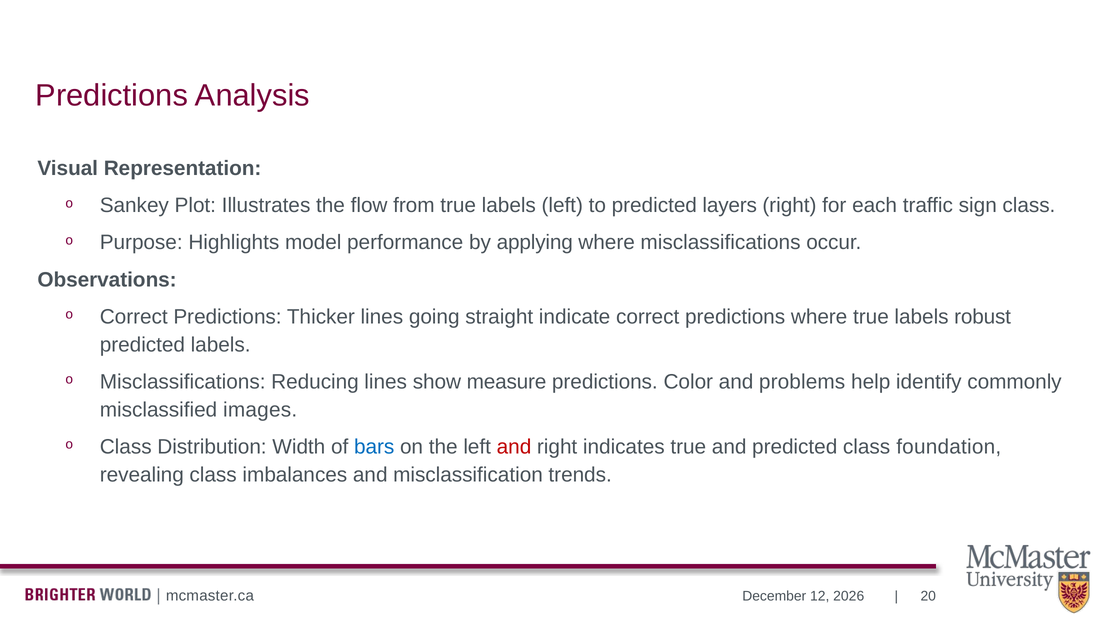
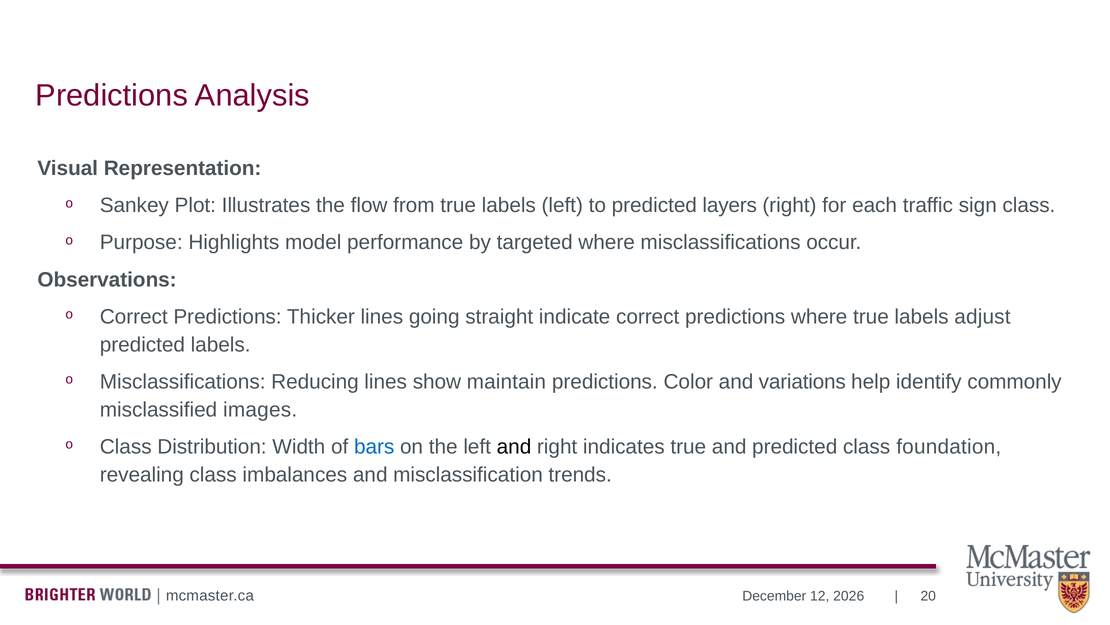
applying: applying -> targeted
robust: robust -> adjust
measure: measure -> maintain
problems: problems -> variations
and at (514, 446) colour: red -> black
